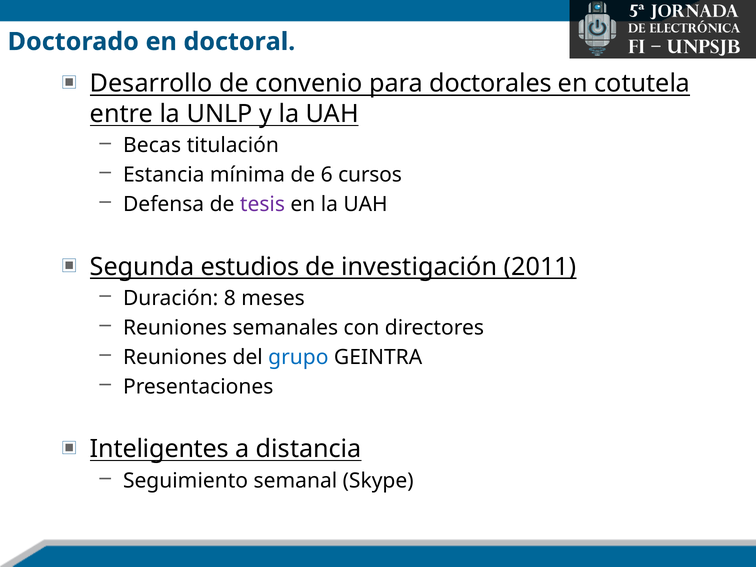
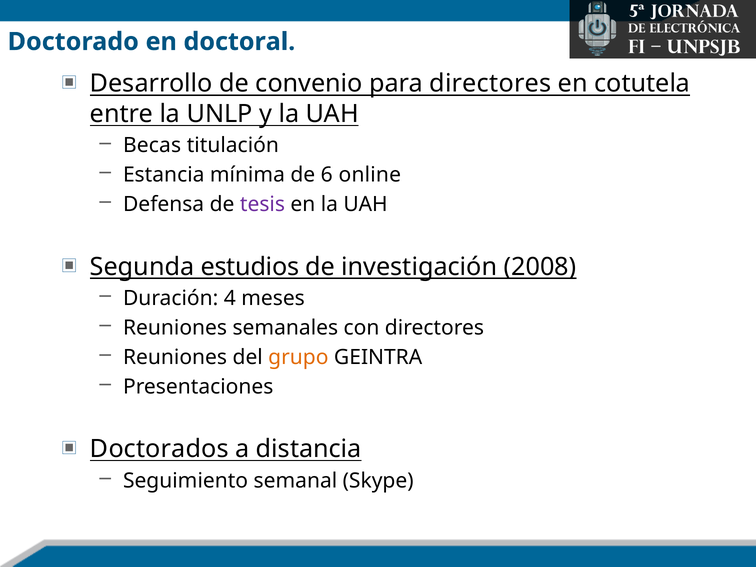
para doctorales: doctorales -> directores
cursos: cursos -> online
2011: 2011 -> 2008
8: 8 -> 4
grupo colour: blue -> orange
Inteligentes: Inteligentes -> Doctorados
